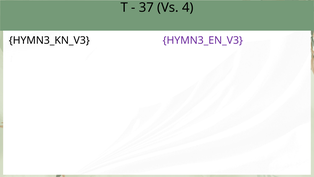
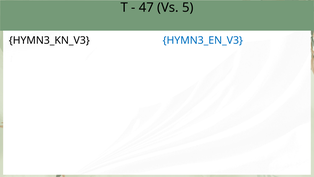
37: 37 -> 47
4: 4 -> 5
HYMN3_EN_V3 colour: purple -> blue
